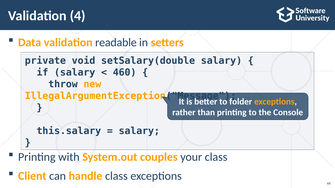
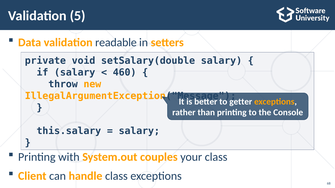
4: 4 -> 5
folder: folder -> getter
